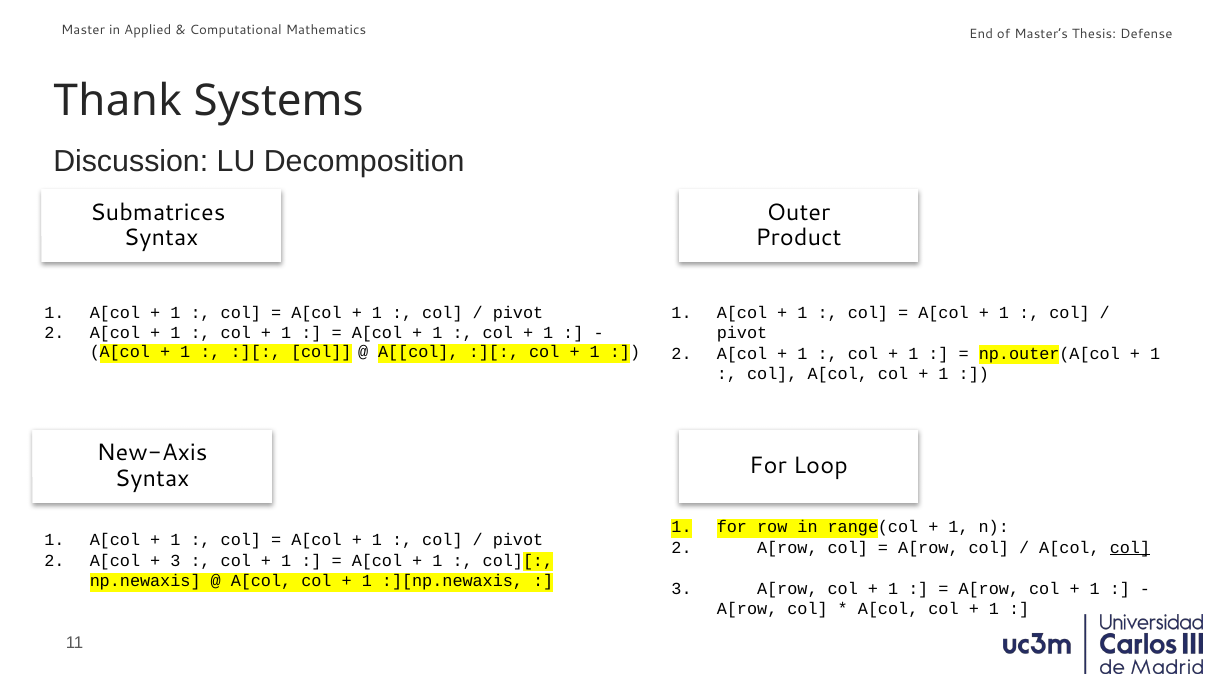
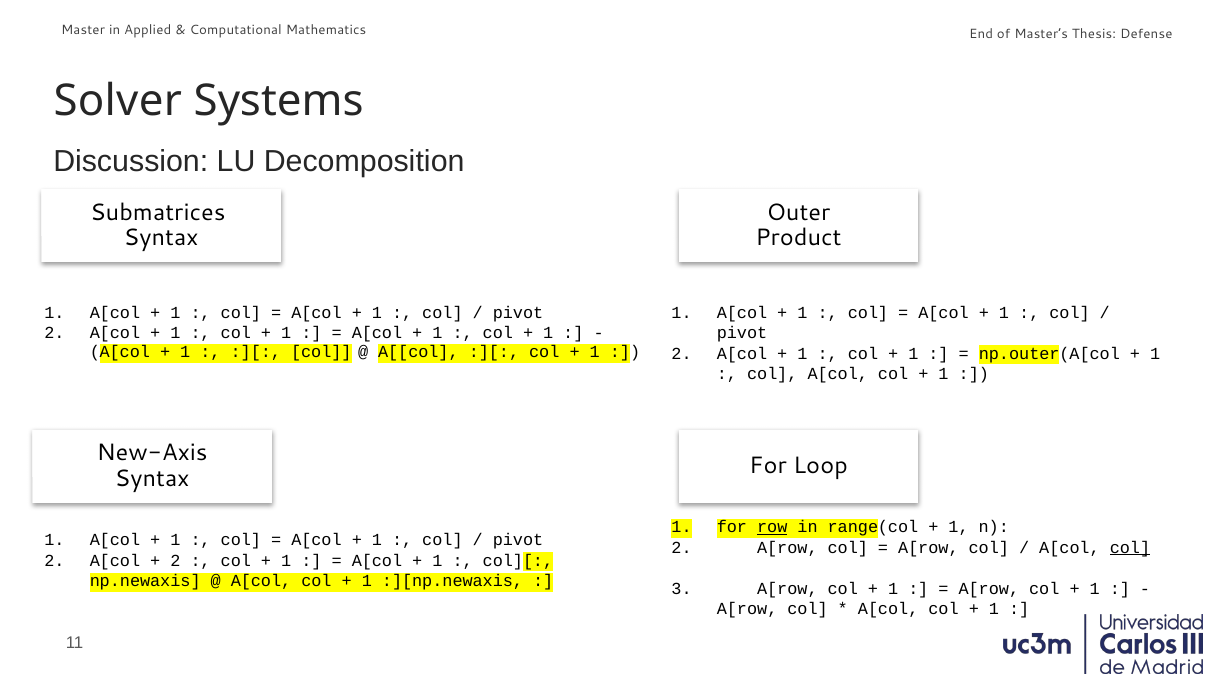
Thank: Thank -> Solver
row underline: none -> present
3 at (175, 561): 3 -> 2
